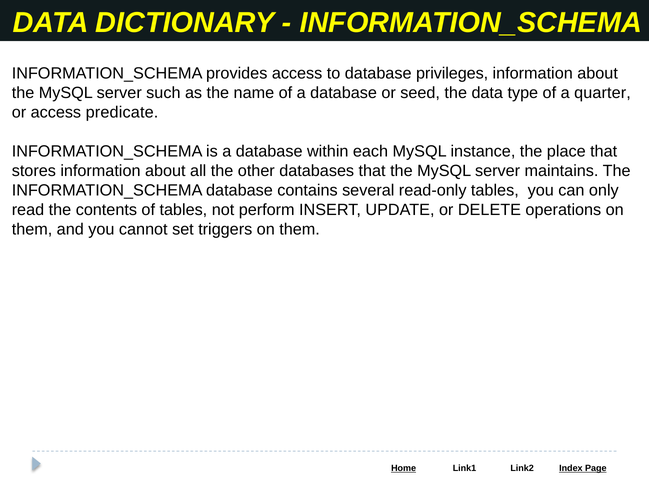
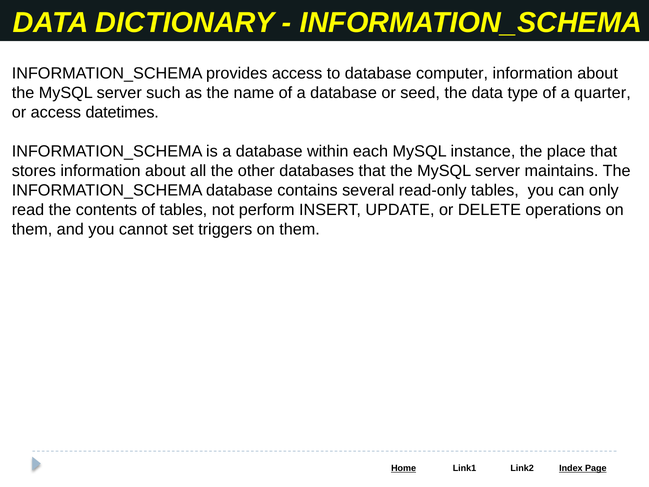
privileges: privileges -> computer
predicate: predicate -> datetimes
